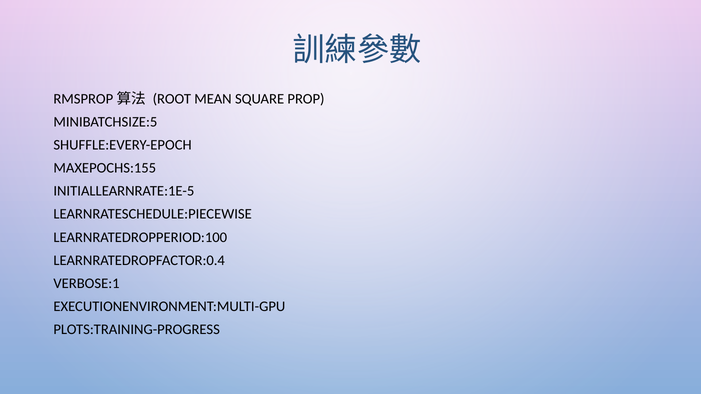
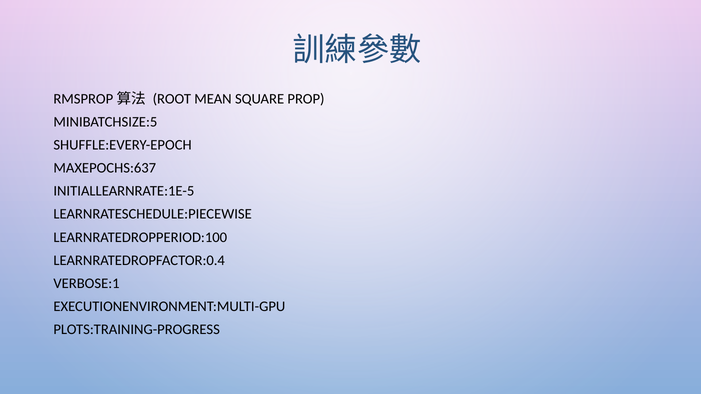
MAXEPOCHS:155: MAXEPOCHS:155 -> MAXEPOCHS:637
